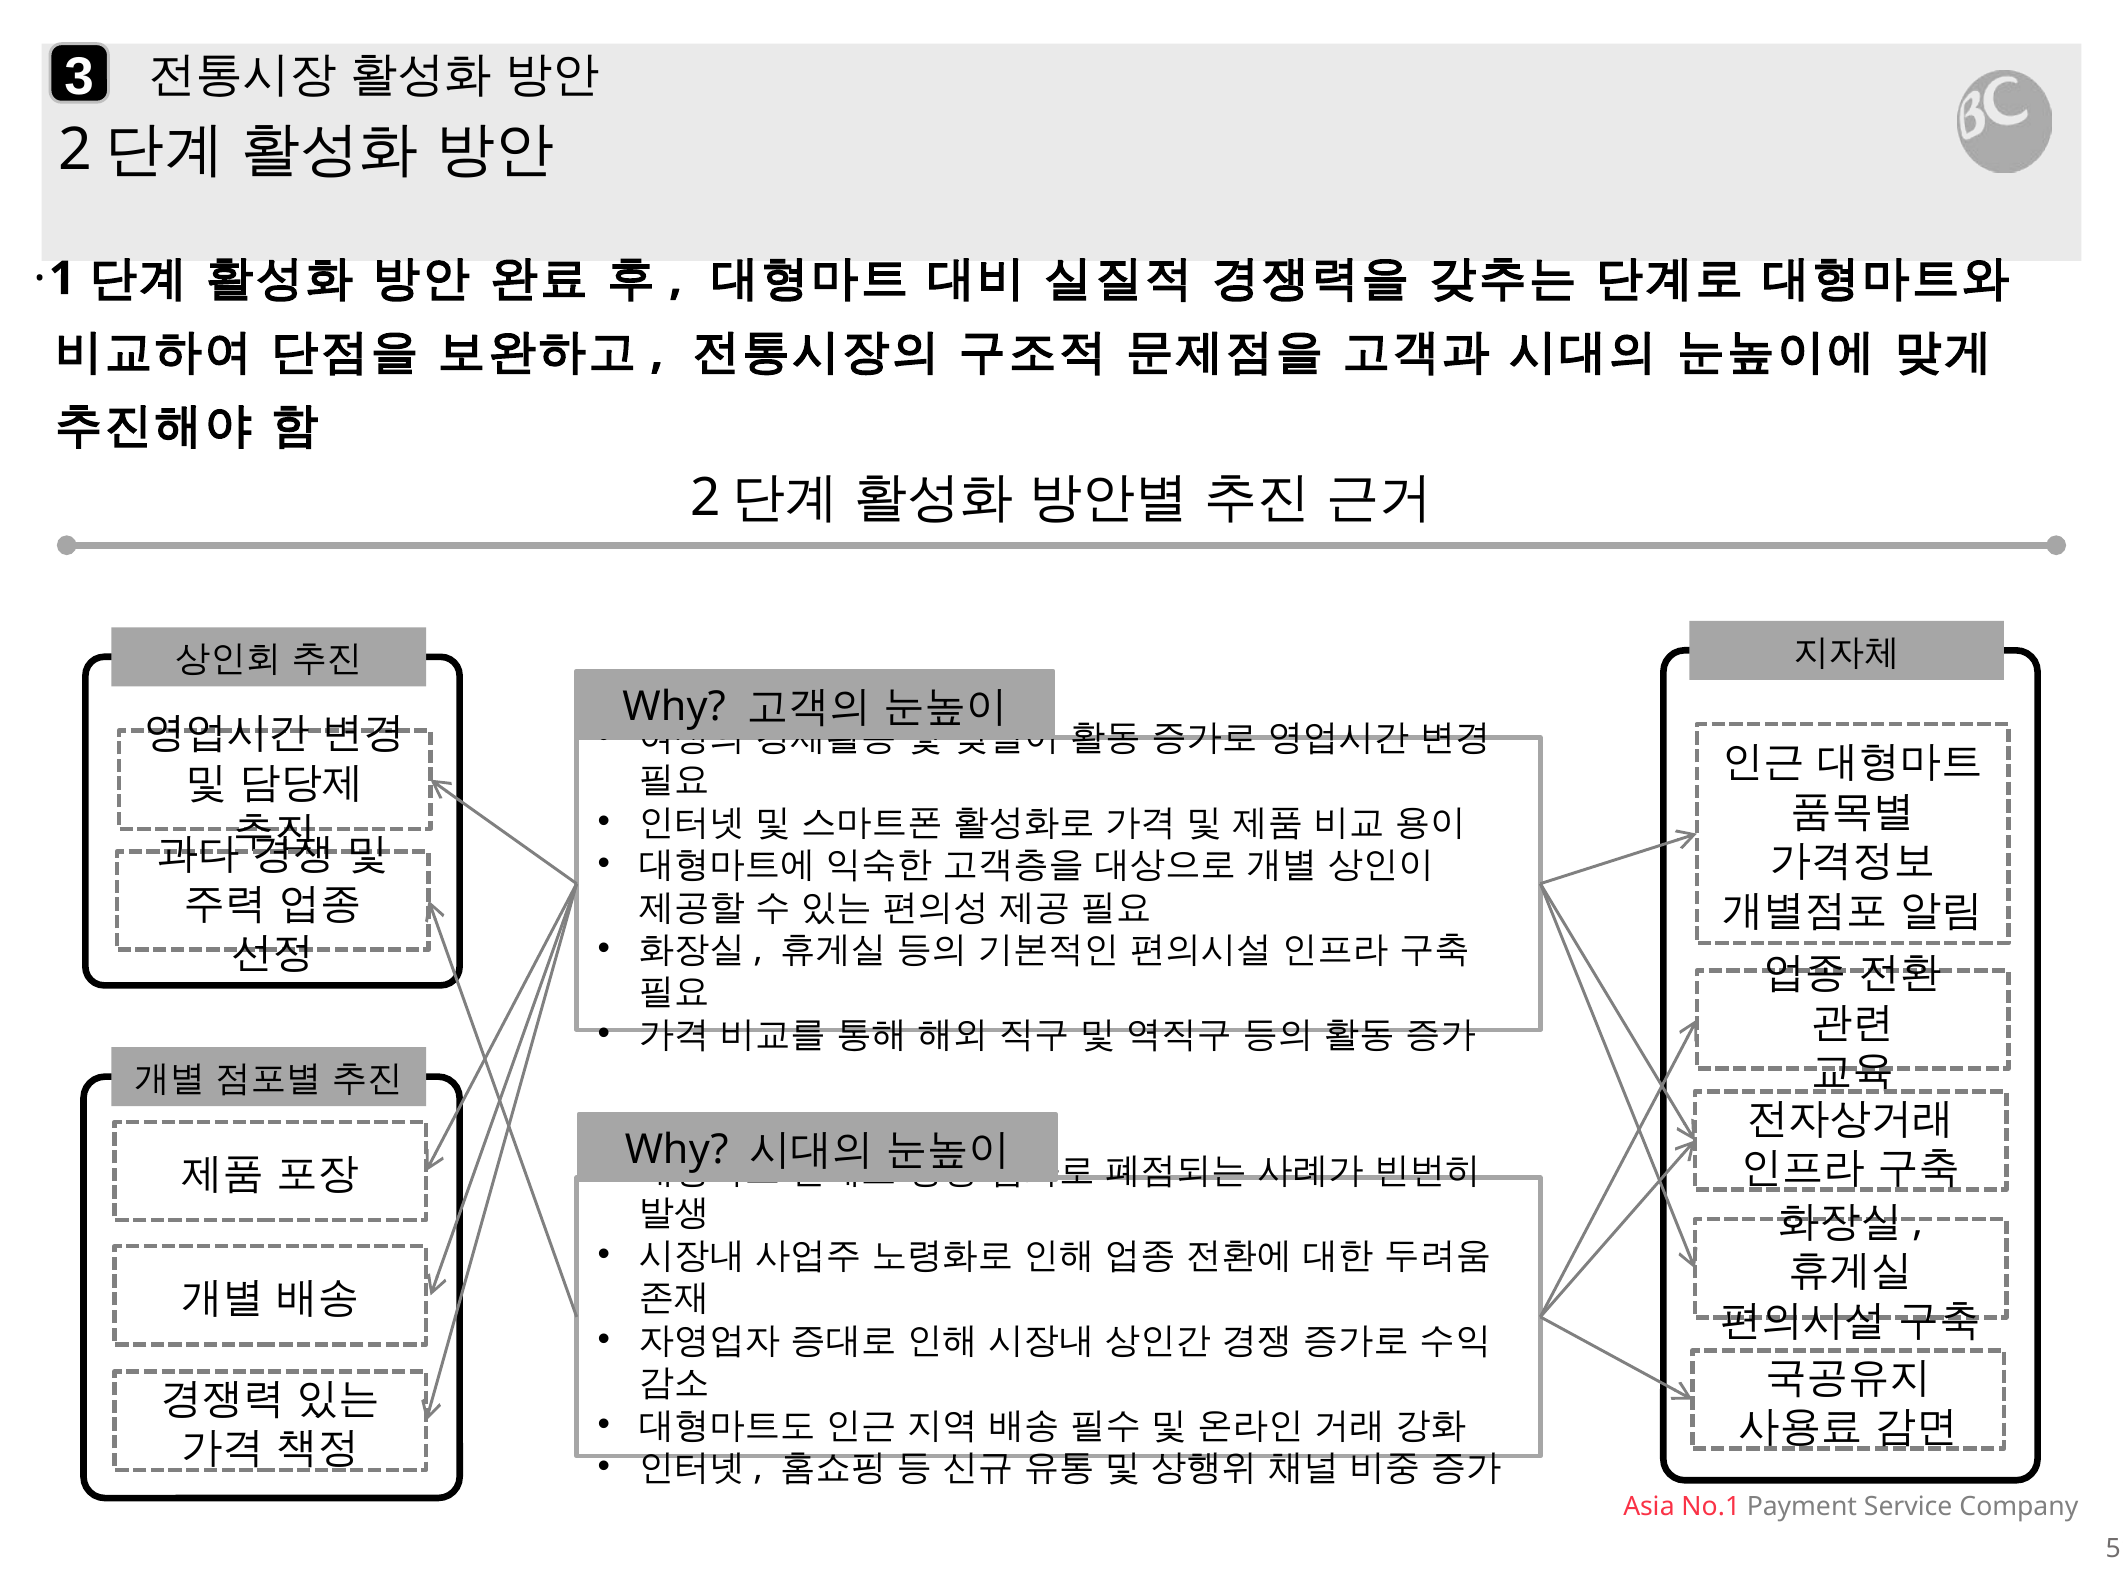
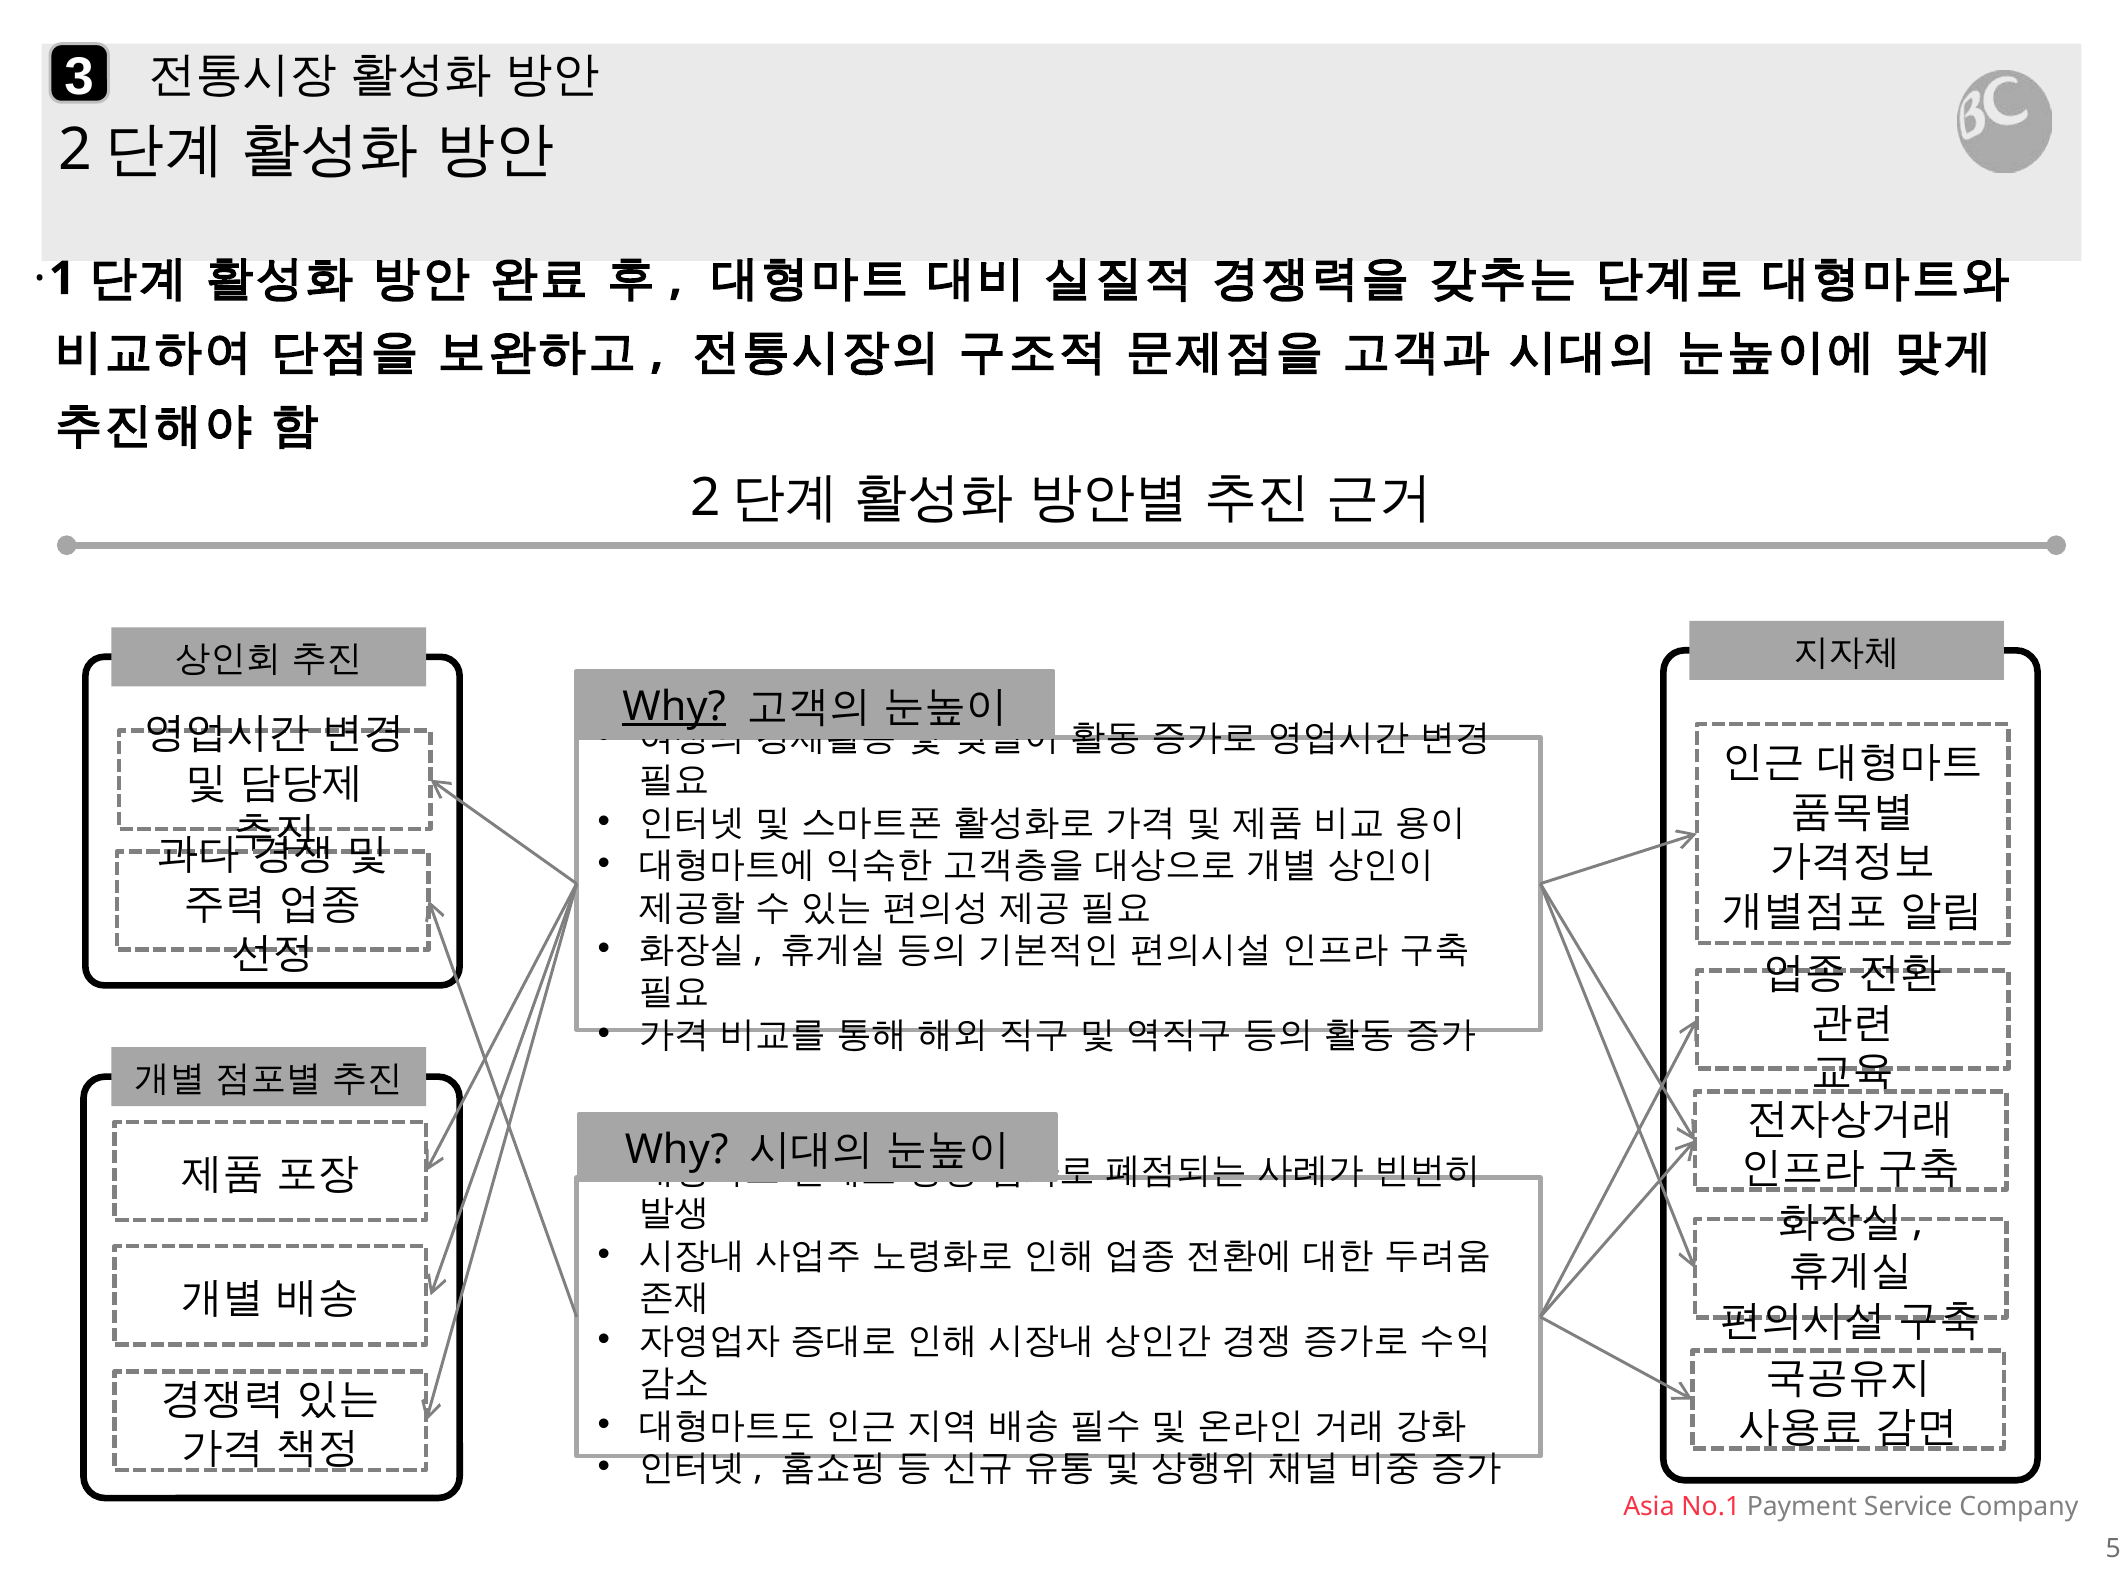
Why at (674, 707) underline: none -> present
